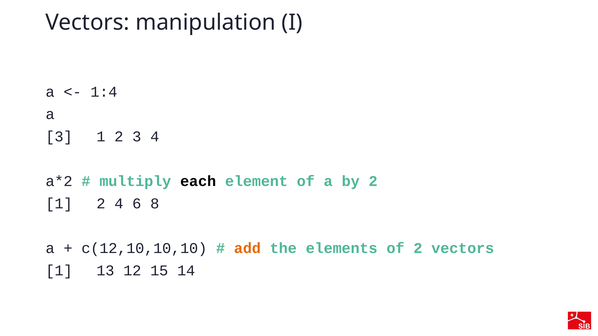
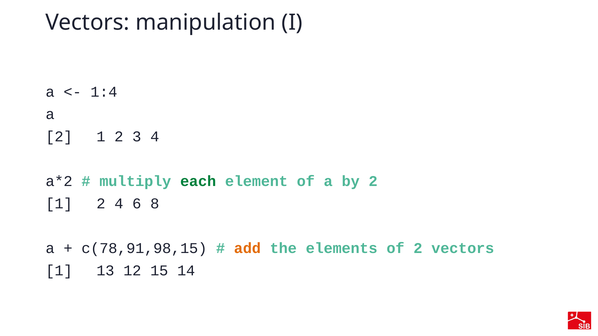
3 at (59, 137): 3 -> 2
each colour: black -> green
c(12,10,10,10: c(12,10,10,10 -> c(78,91,98,15
